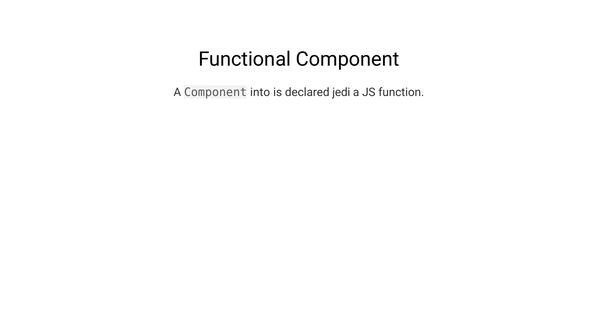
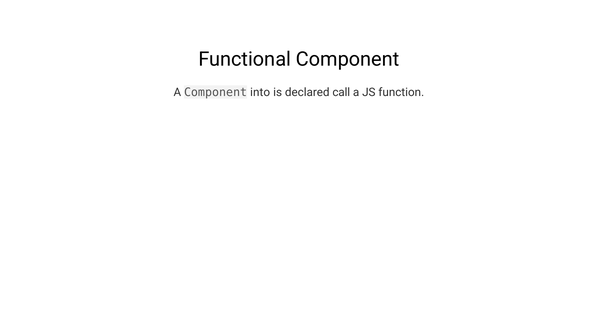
jedi: jedi -> call
